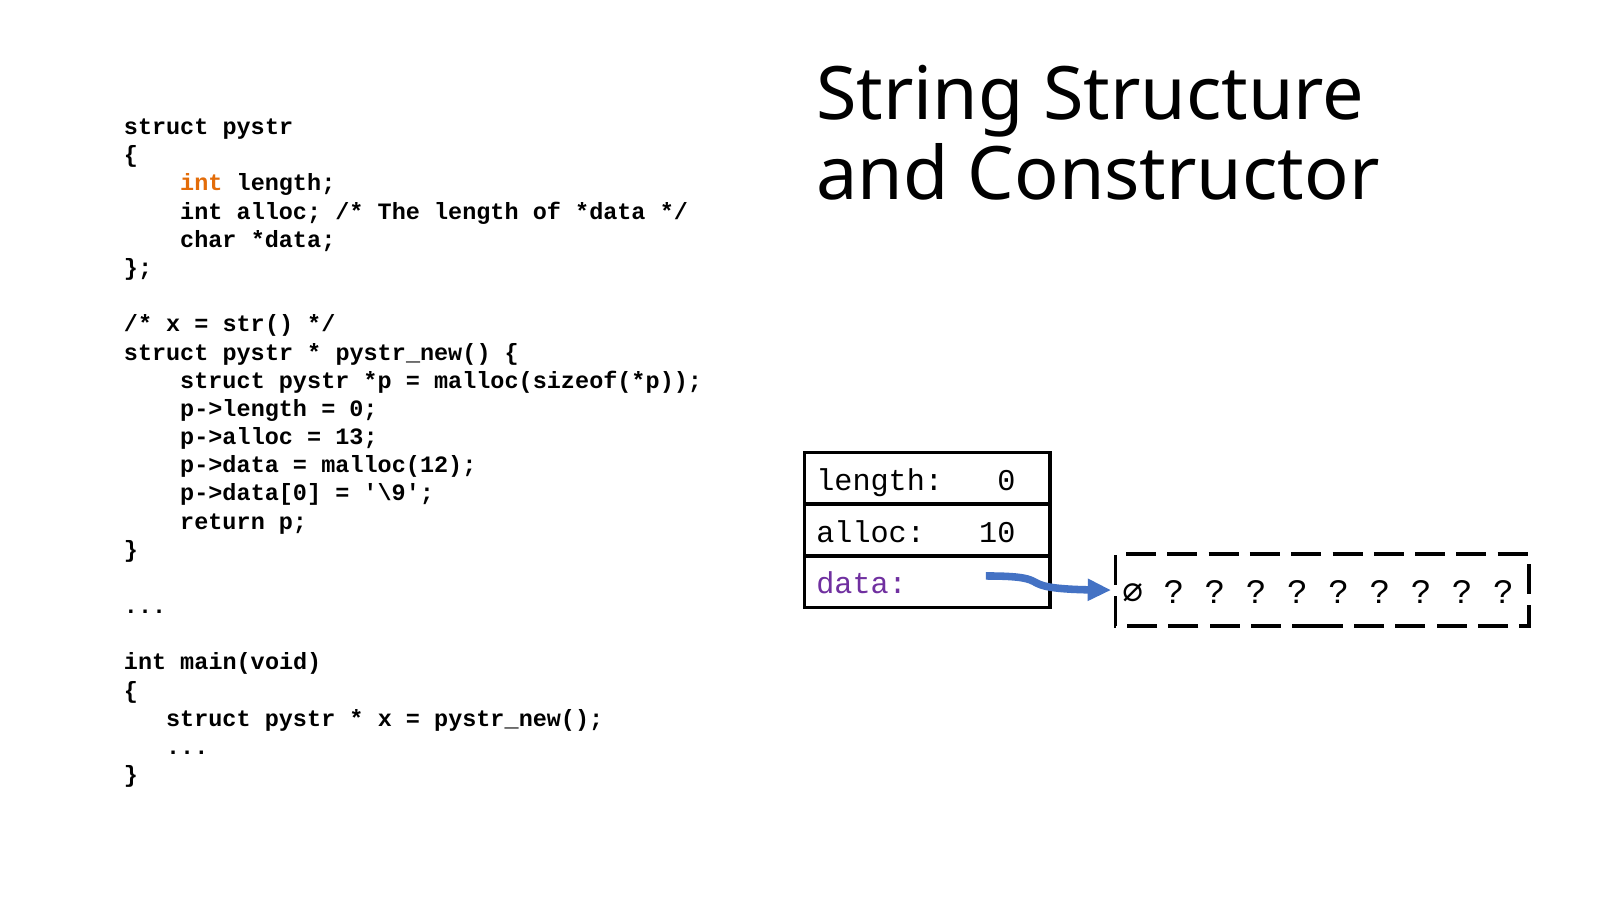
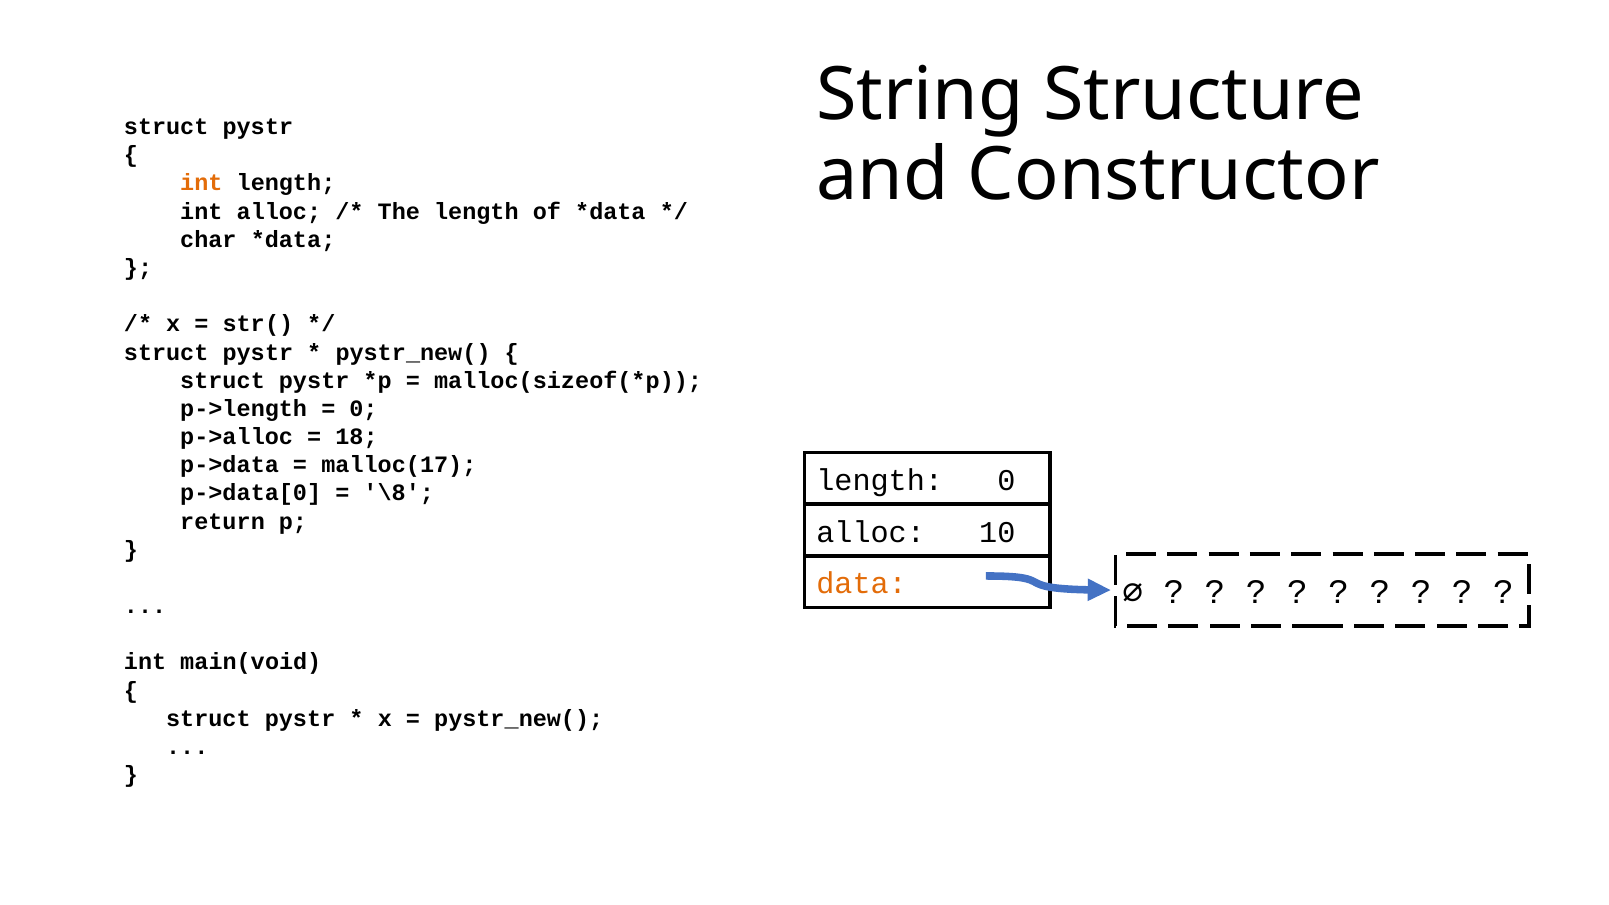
13: 13 -> 18
malloc(12: malloc(12 -> malloc(17
\9: \9 -> \8
data colour: purple -> orange
